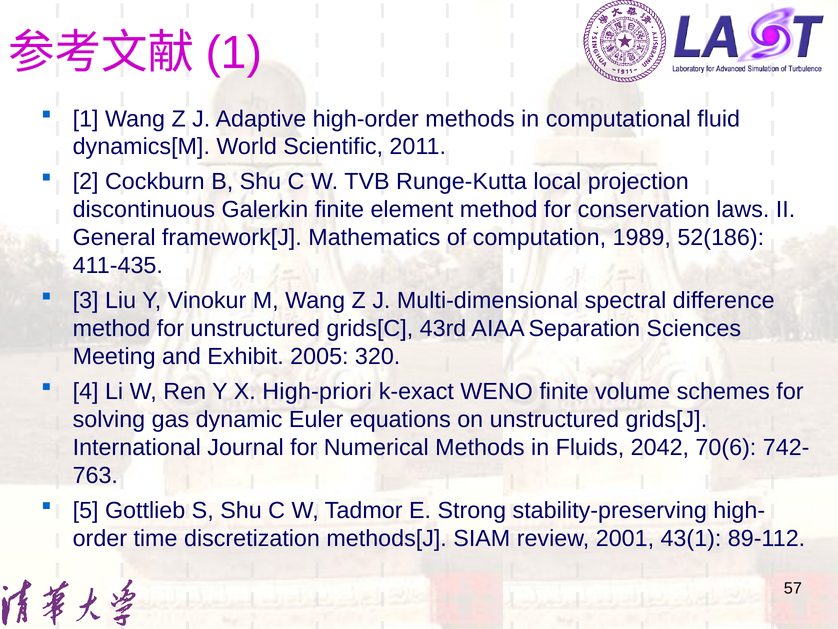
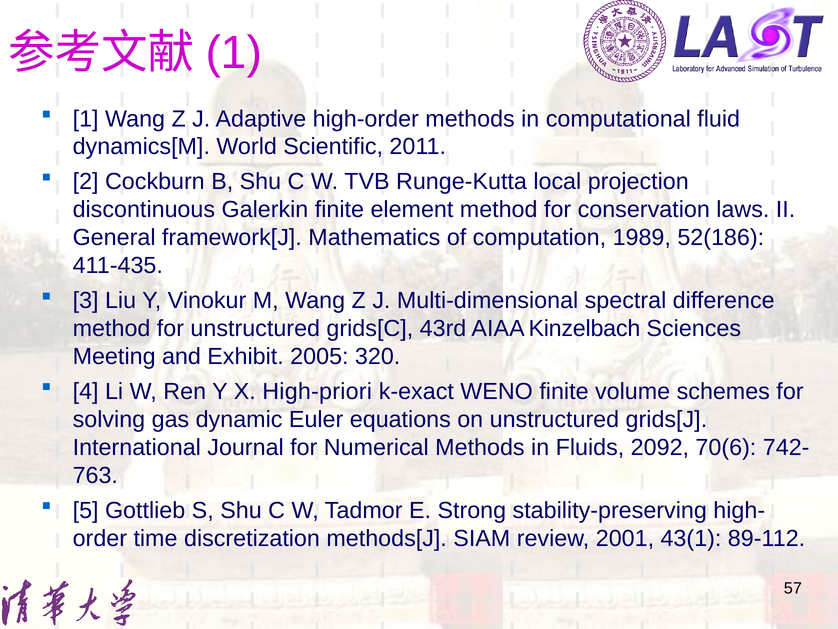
Separation: Separation -> Kinzelbach
2042: 2042 -> 2092
